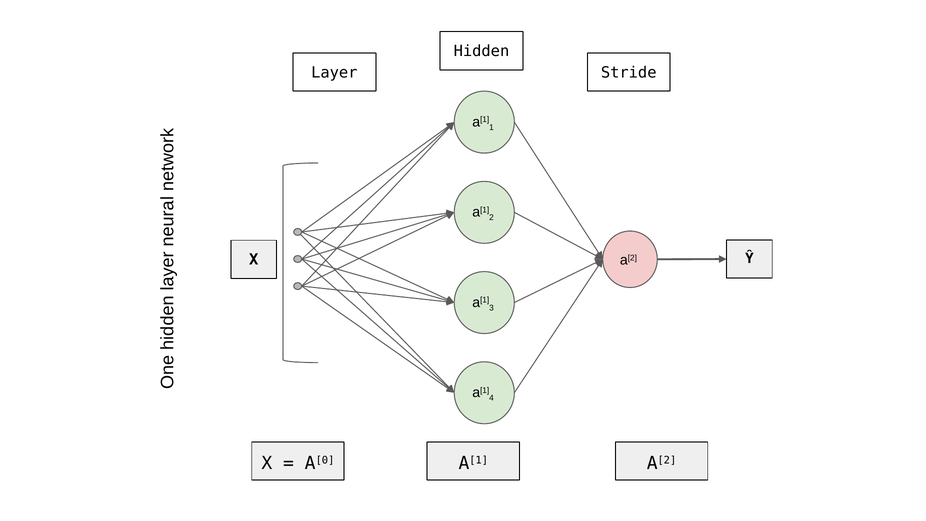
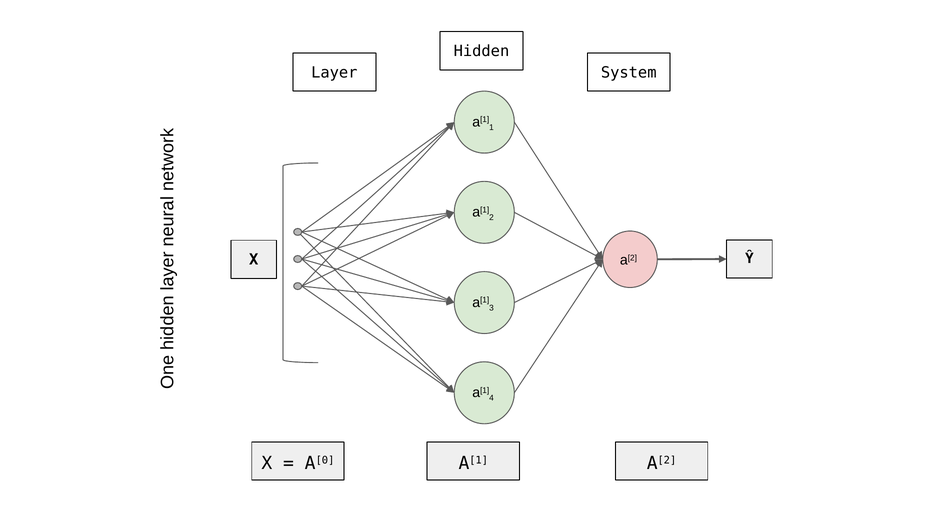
Stride: Stride -> System
